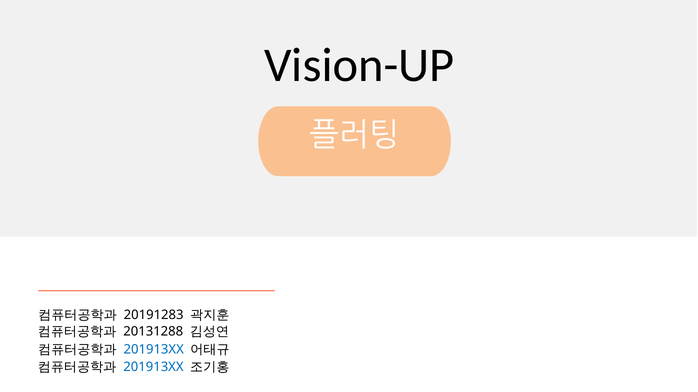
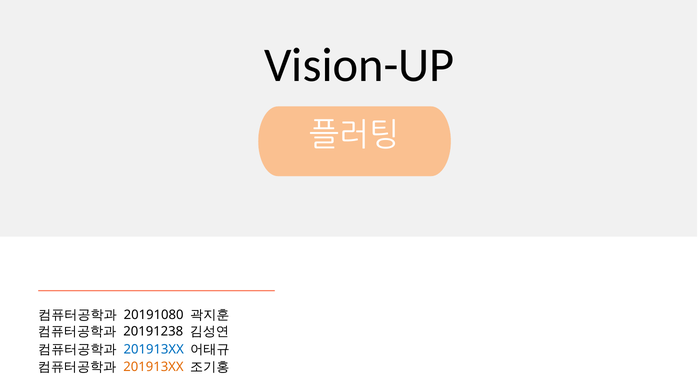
20191283: 20191283 -> 20191080
20131288: 20131288 -> 20191238
201913XX at (153, 368) colour: blue -> orange
